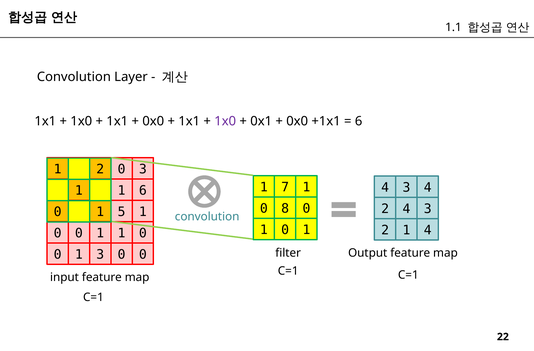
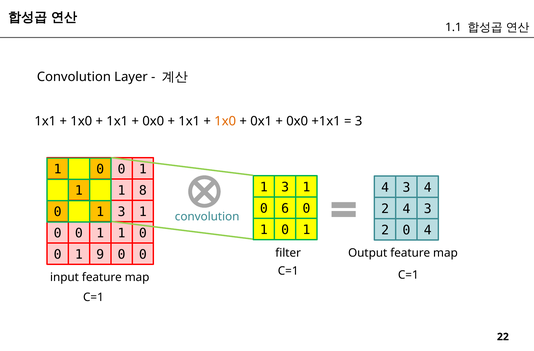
1x0 at (225, 121) colour: purple -> orange
6 at (359, 121): 6 -> 3
2 at (100, 169): 2 -> 0
3 at (143, 169): 3 -> 1
7 at (285, 187): 7 -> 3
1 6: 6 -> 8
8: 8 -> 6
5 at (122, 212): 5 -> 3
2 1: 1 -> 0
1 3: 3 -> 9
